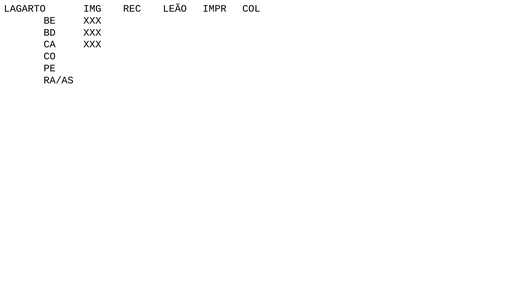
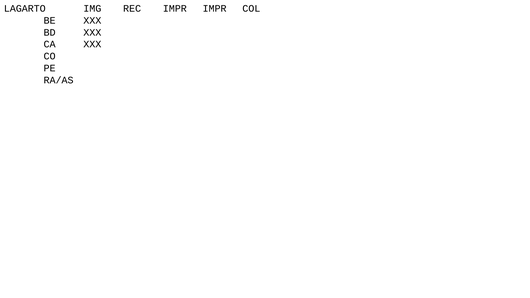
REC LEÃO: LEÃO -> IMPR
